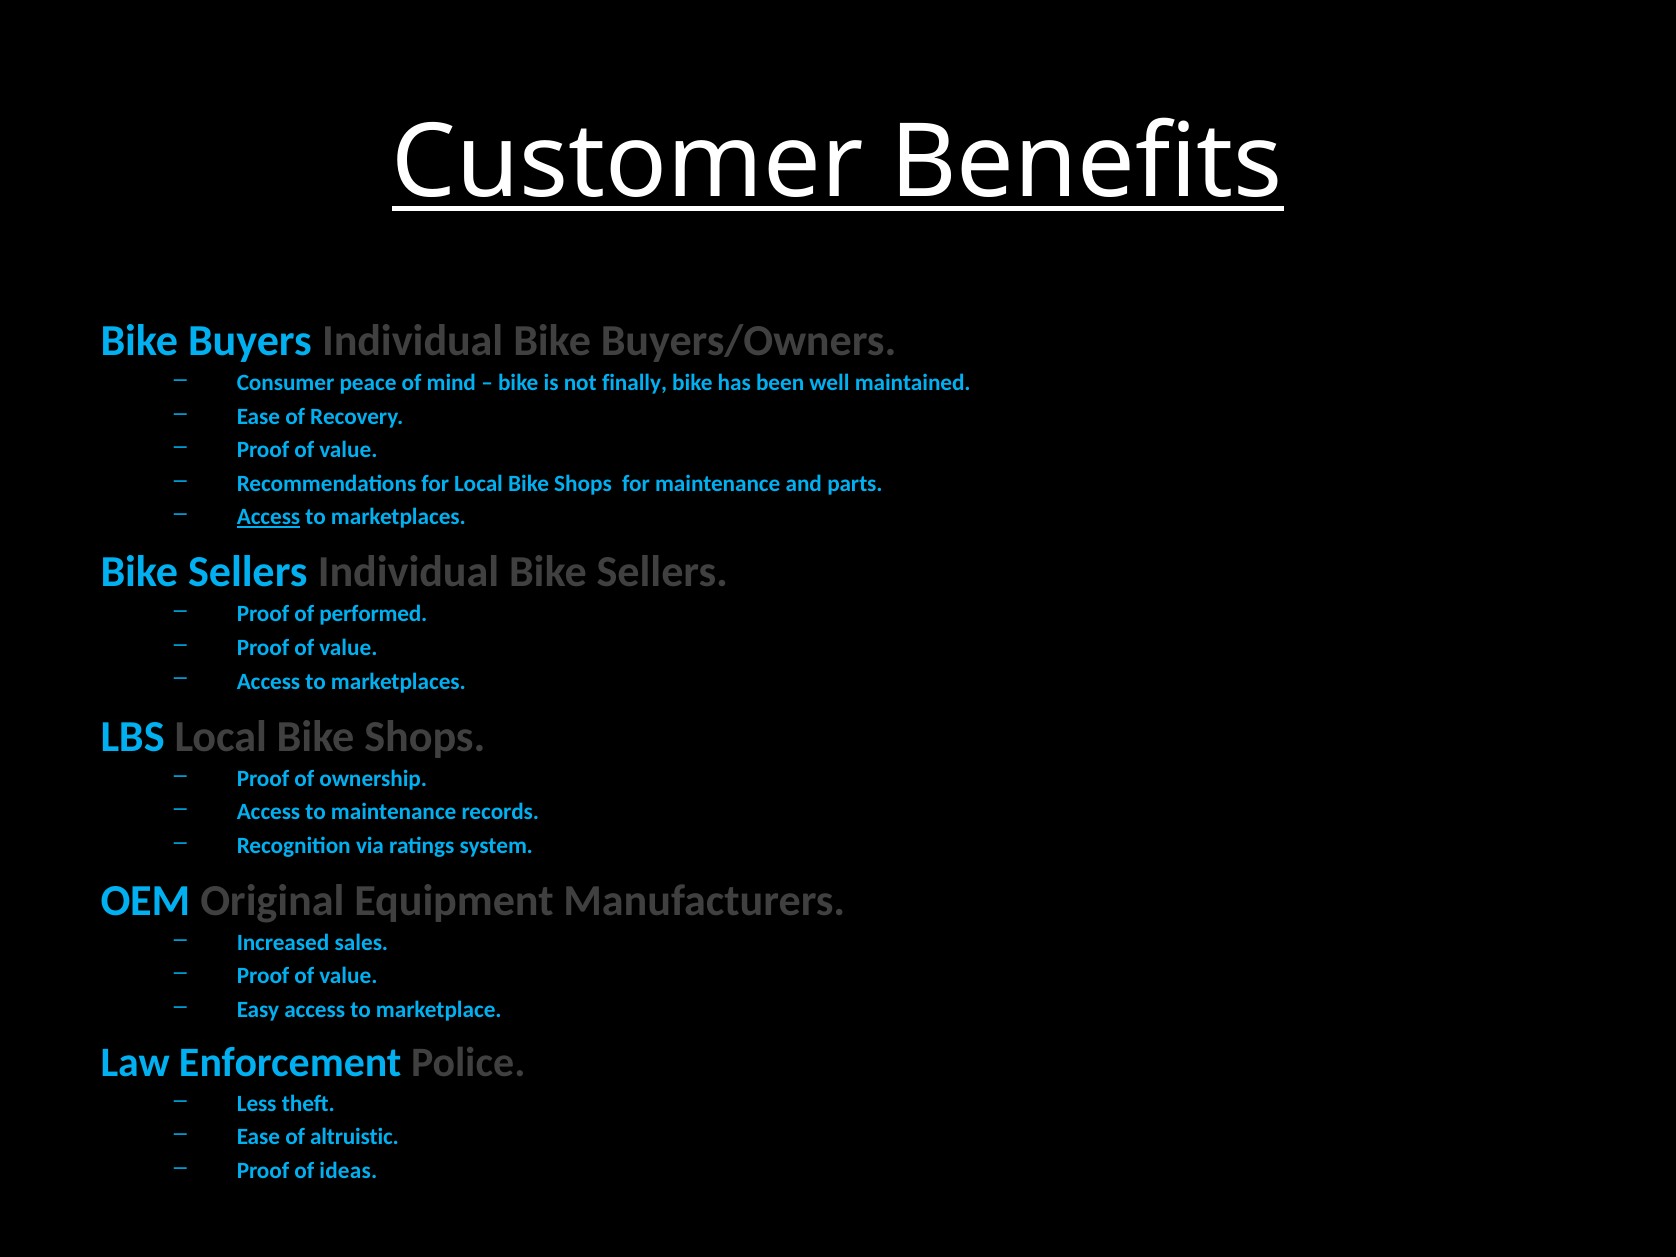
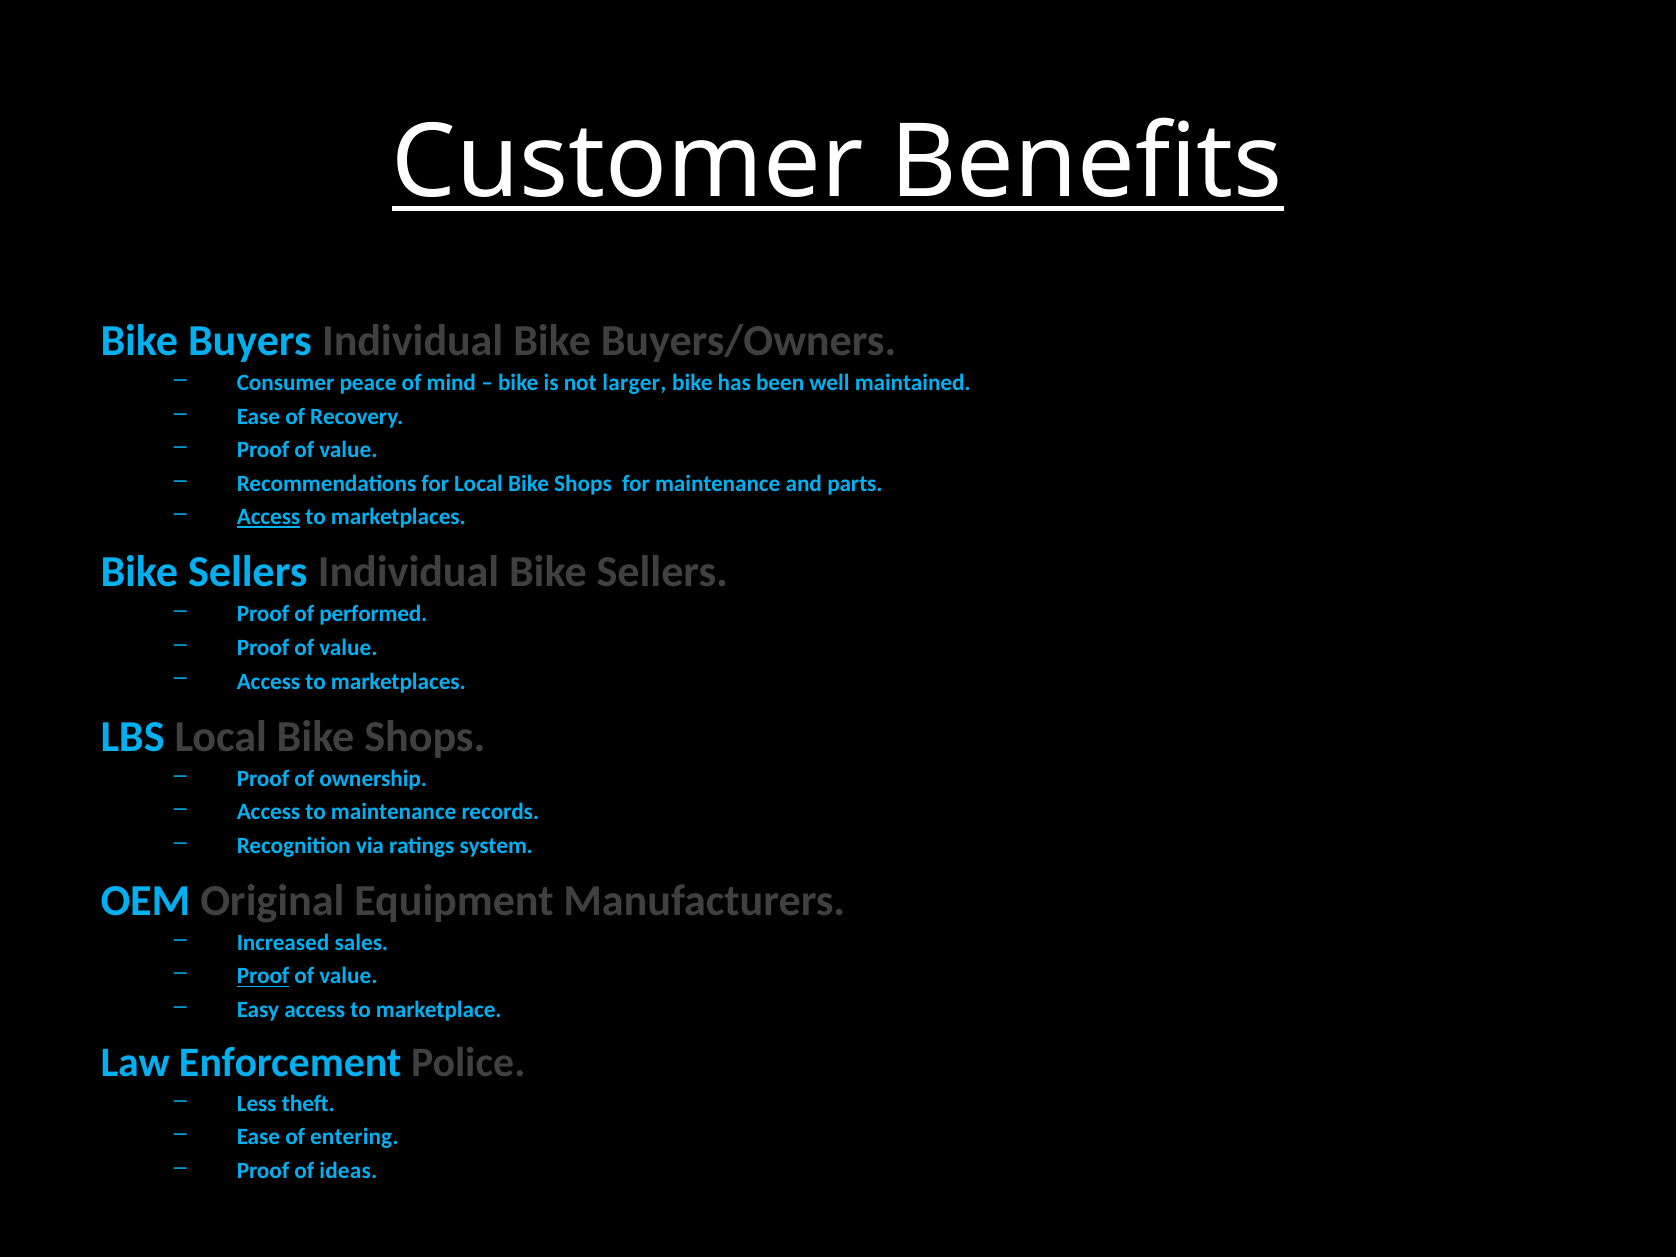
finally: finally -> larger
Proof at (263, 976) underline: none -> present
altruistic: altruistic -> entering
